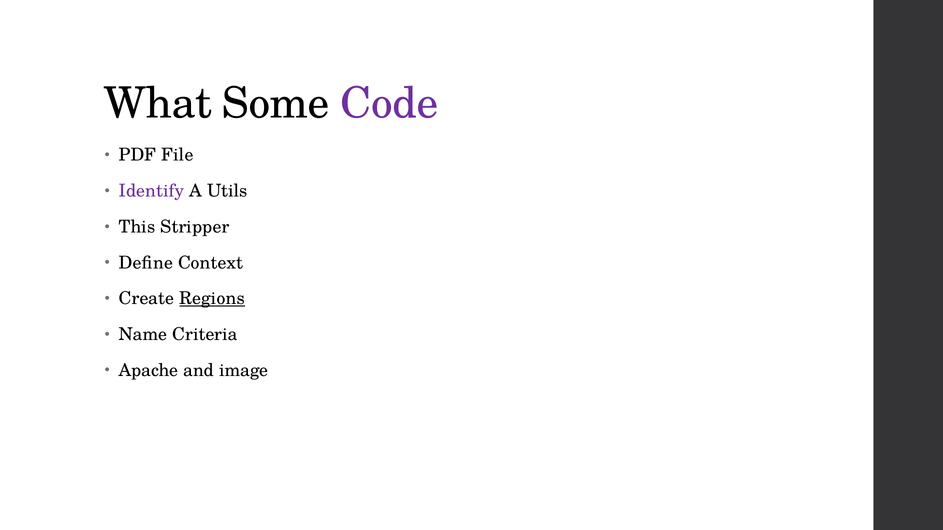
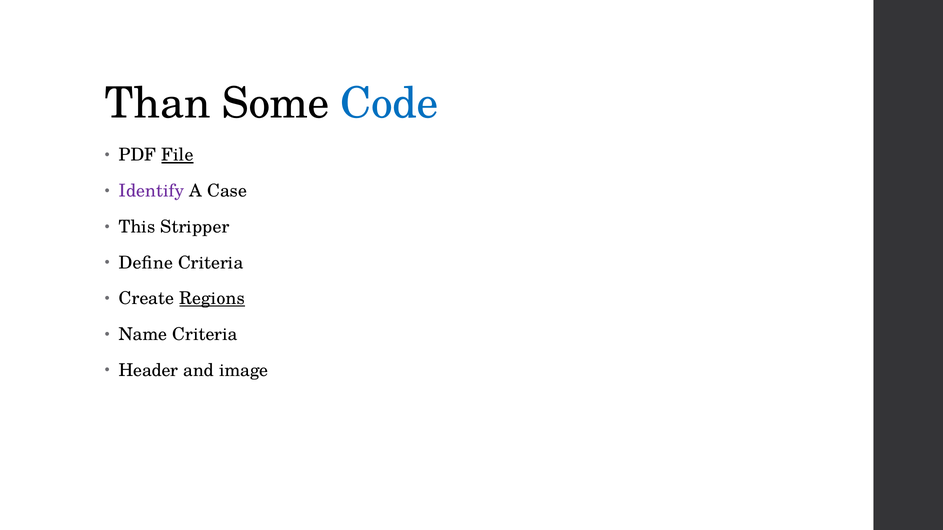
What: What -> Than
Code colour: purple -> blue
File underline: none -> present
Utils: Utils -> Case
Define Context: Context -> Criteria
Apache: Apache -> Header
